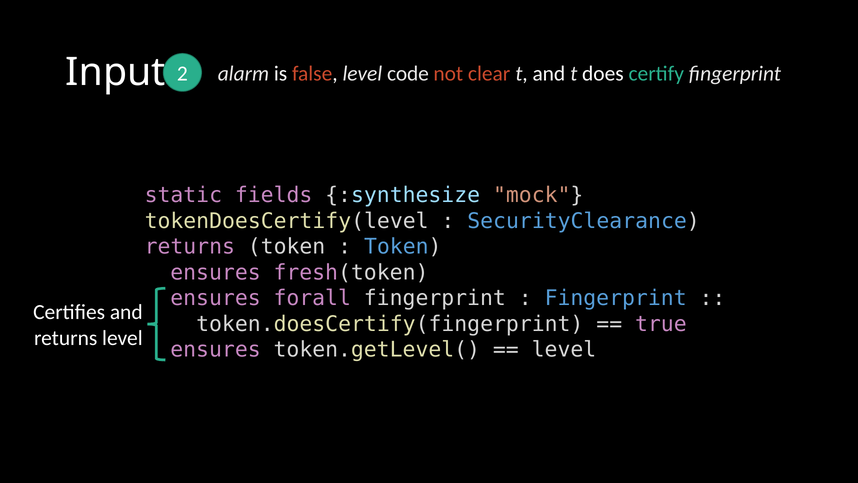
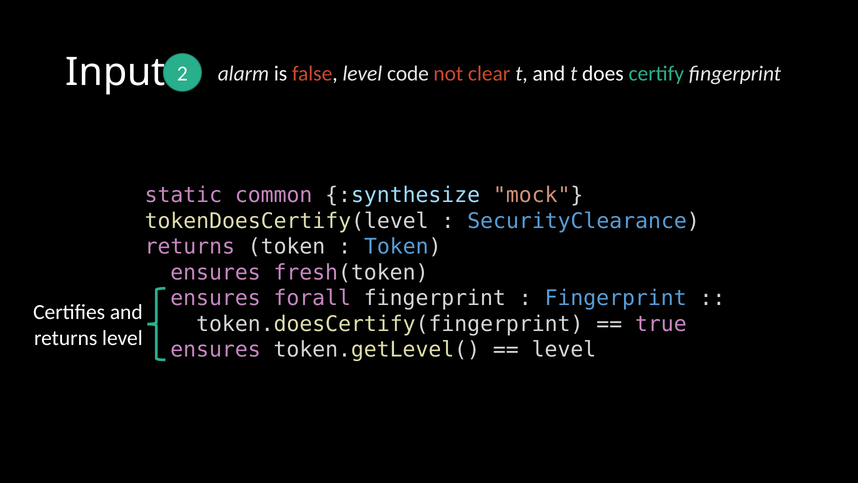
fields: fields -> common
